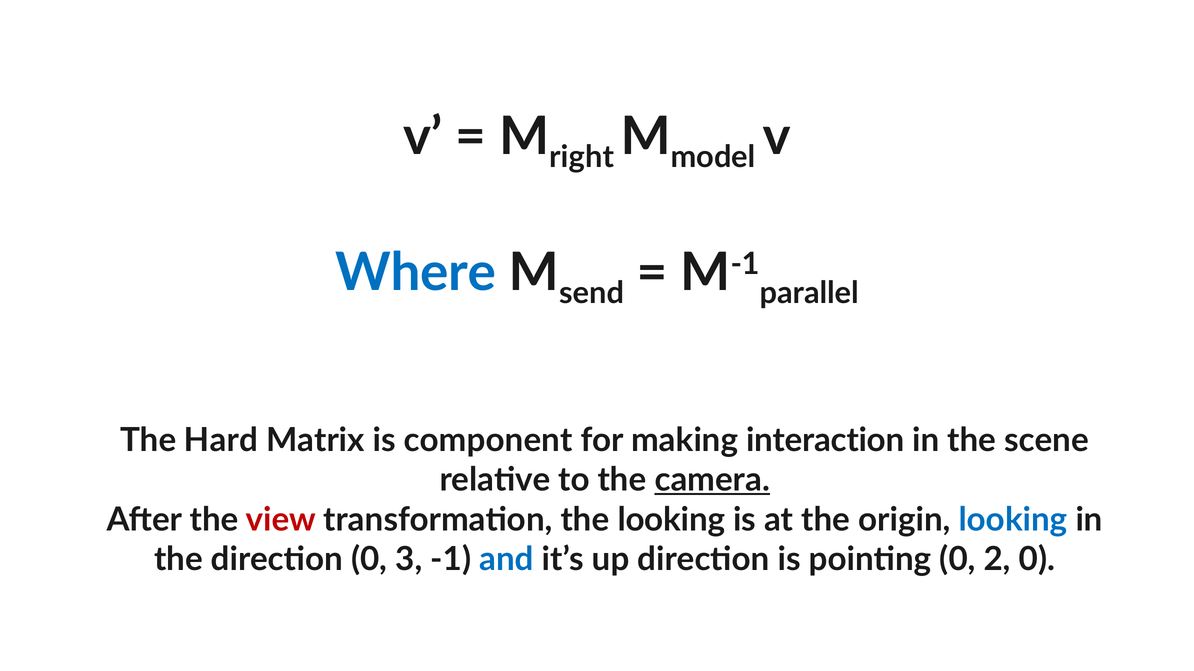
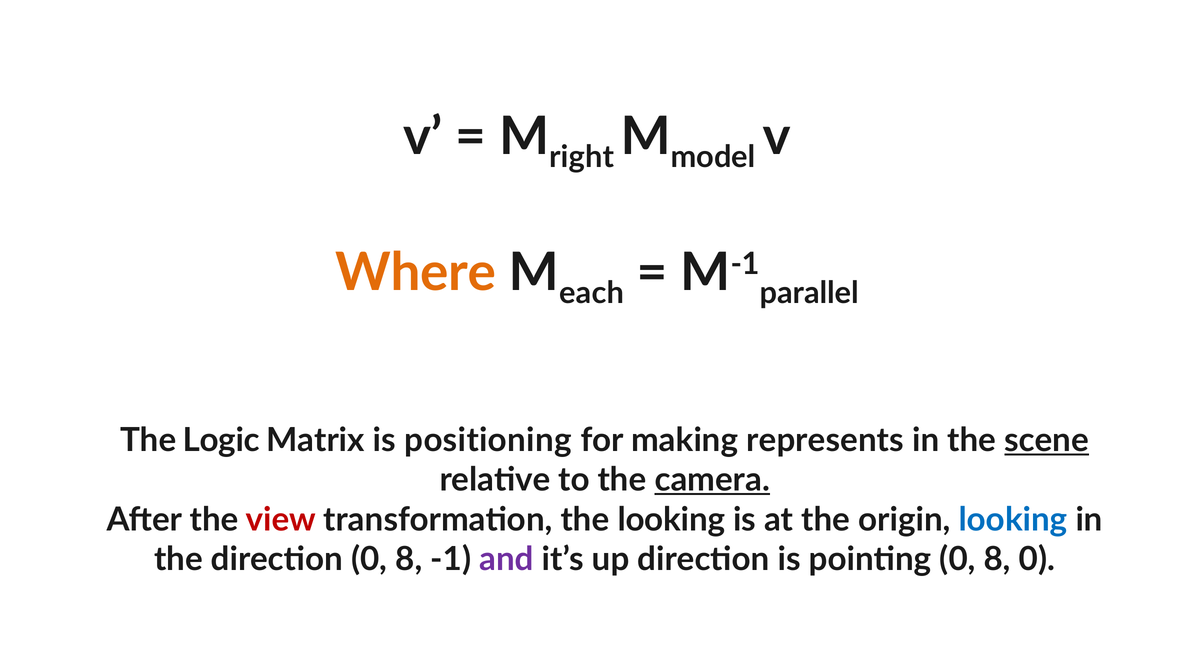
Where colour: blue -> orange
send: send -> each
Hard: Hard -> Logic
component: component -> positioning
interaction: interaction -> represents
scene underline: none -> present
direction 0 3: 3 -> 8
and colour: blue -> purple
pointing 0 2: 2 -> 8
